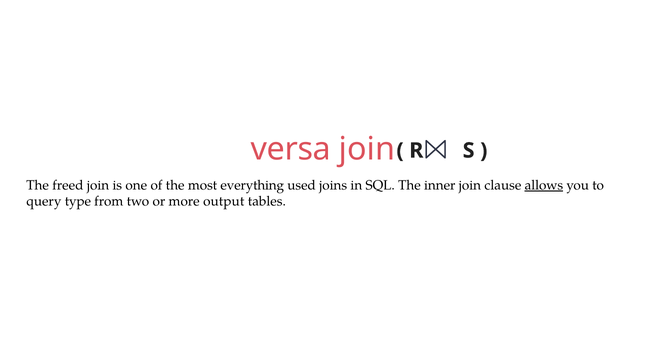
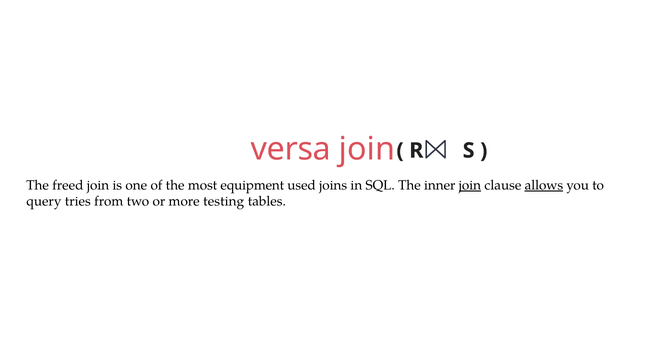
everything: everything -> equipment
join at (470, 185) underline: none -> present
type: type -> tries
output: output -> testing
